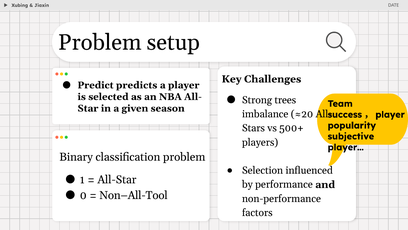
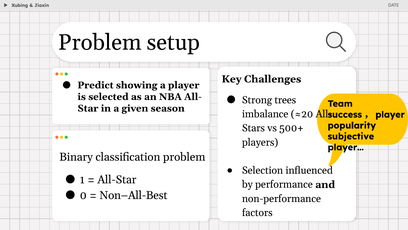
predicts: predicts -> showing
Non–All-Tool: Non–All-Tool -> Non–All-Best
